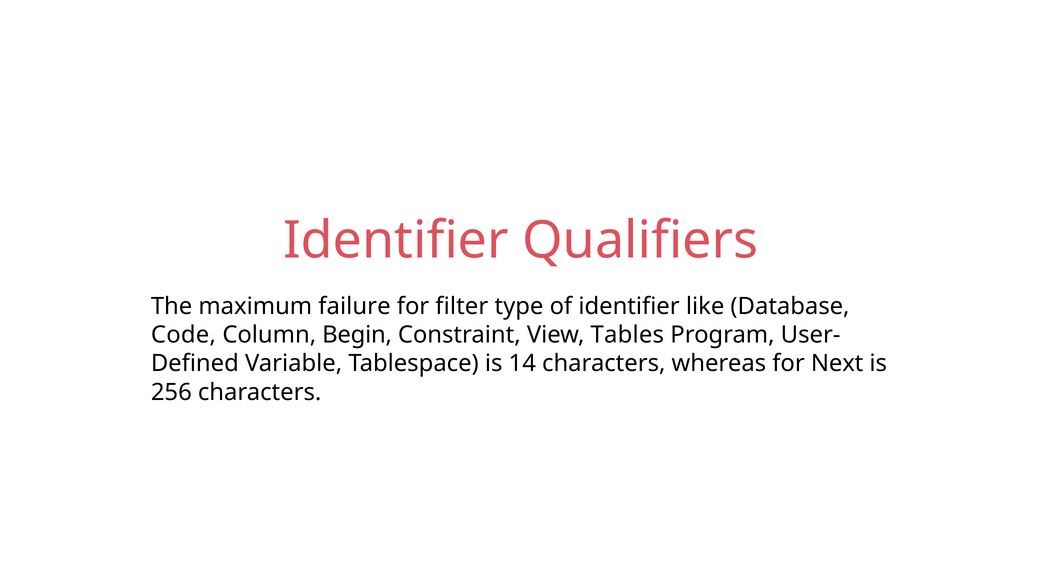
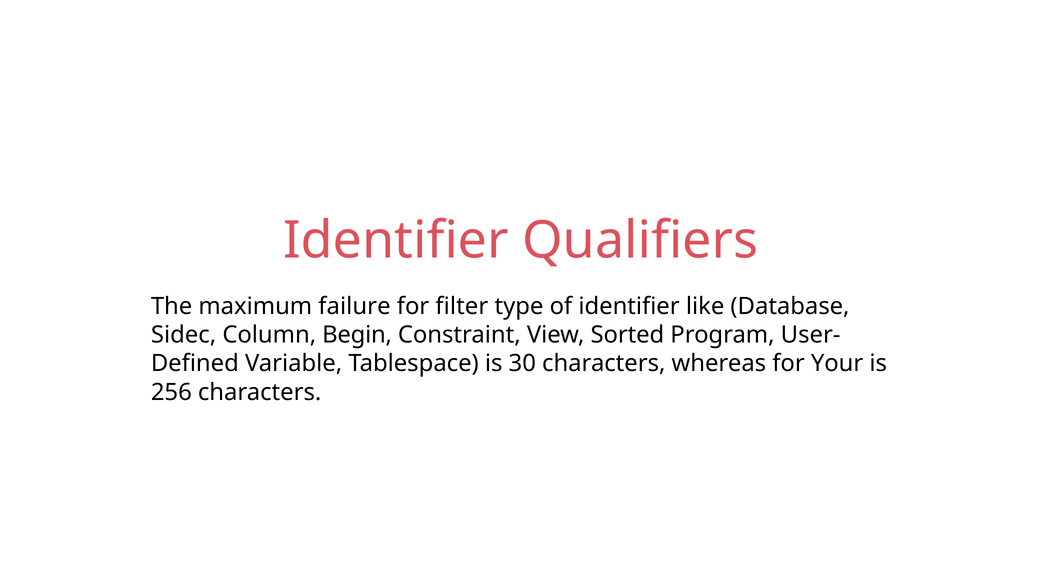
Code: Code -> Sidec
Tables: Tables -> Sorted
14: 14 -> 30
Next: Next -> Your
